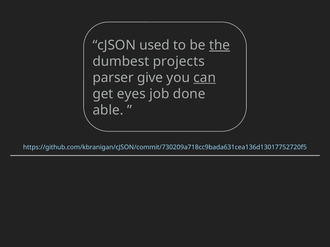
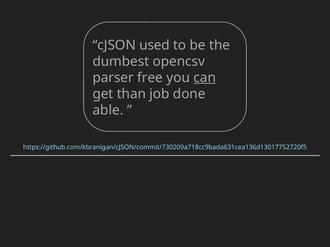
the underline: present -> none
projects: projects -> opencsv
give: give -> free
eyes: eyes -> than
